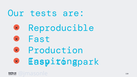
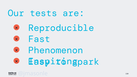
Production: Production -> Phenomenon
